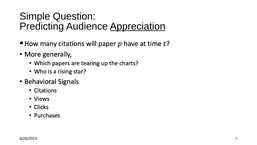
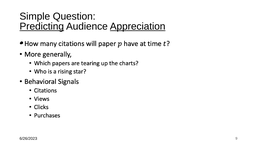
Predicting underline: none -> present
